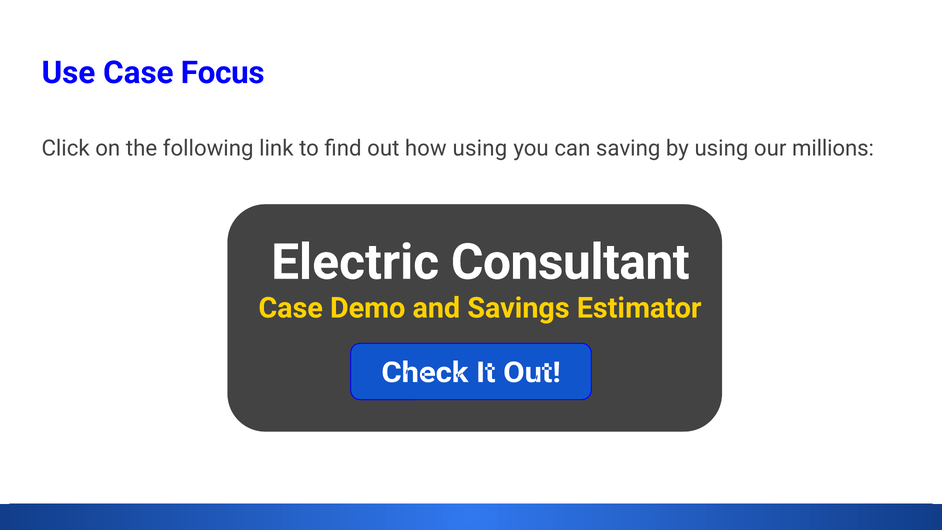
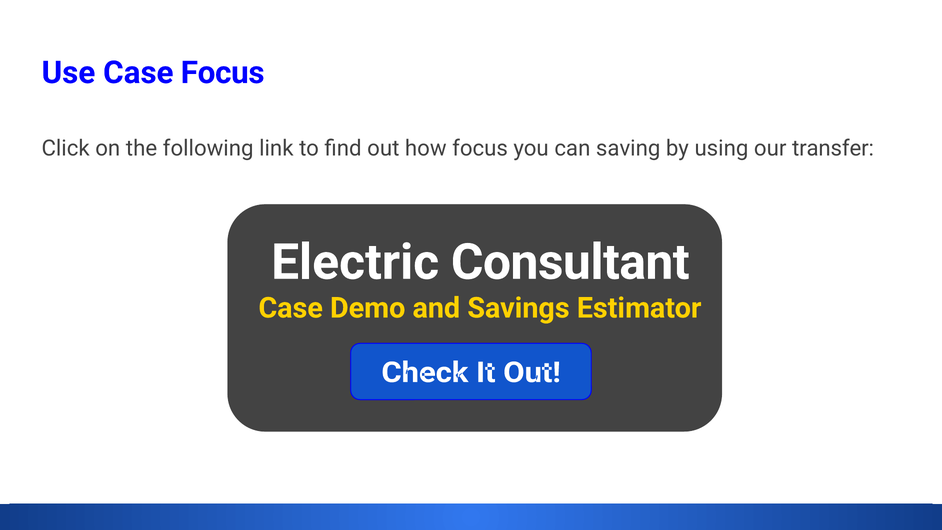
how using: using -> focus
millions: millions -> transfer
